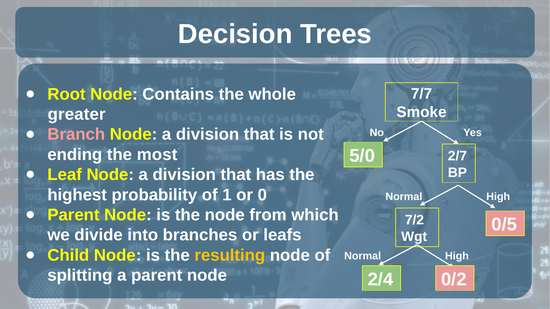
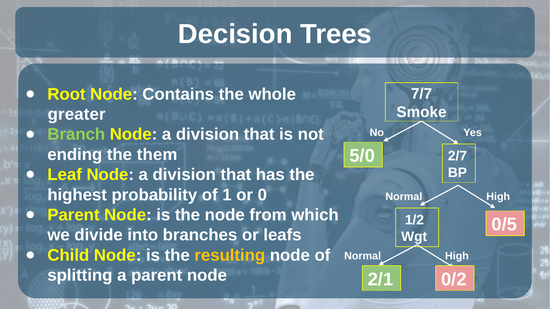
Branch colour: pink -> light green
most: most -> them
7/2: 7/2 -> 1/2
2/4: 2/4 -> 2/1
